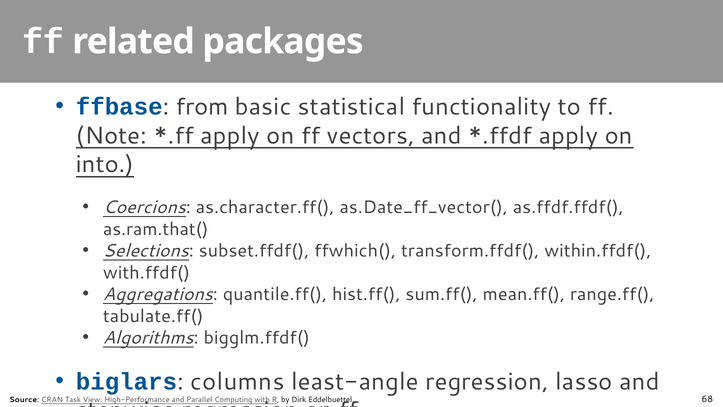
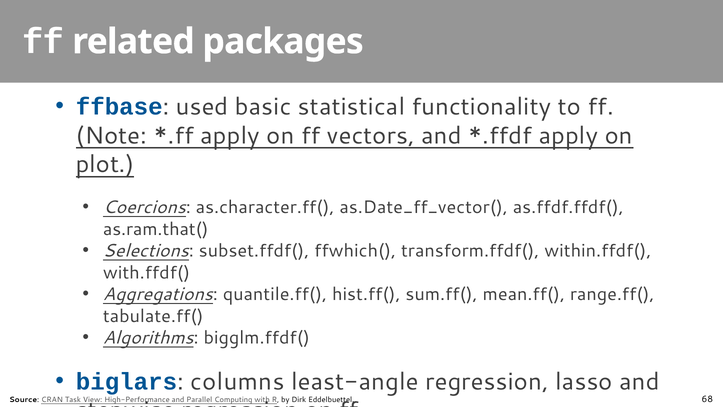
from: from -> used
into: into -> plot
